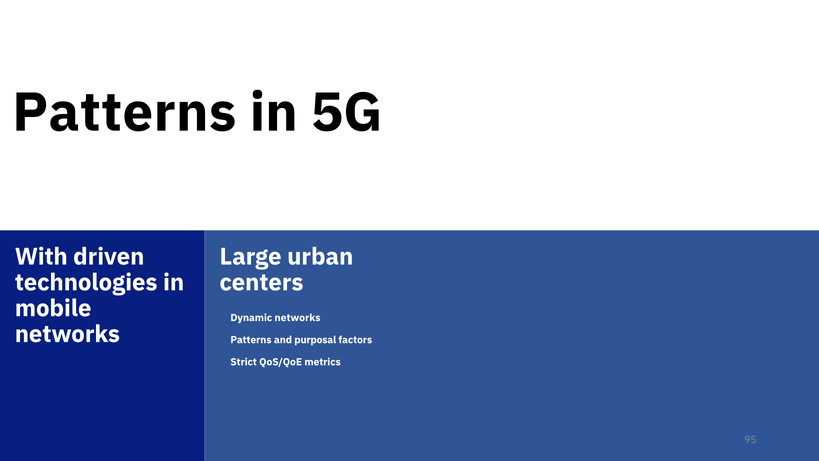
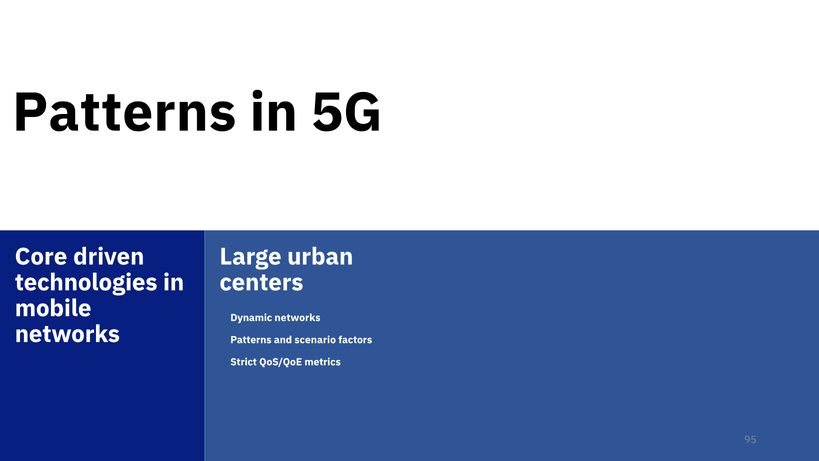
With: With -> Core
purposal: purposal -> scenario
